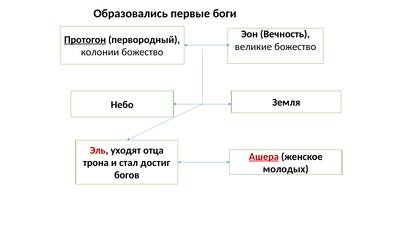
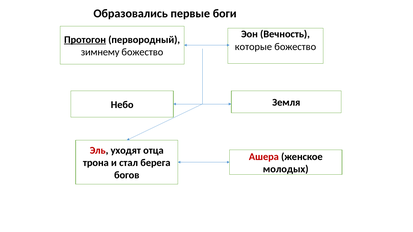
великие: великие -> которые
колонии: колонии -> зимнему
Ашера underline: present -> none
достиг: достиг -> берега
